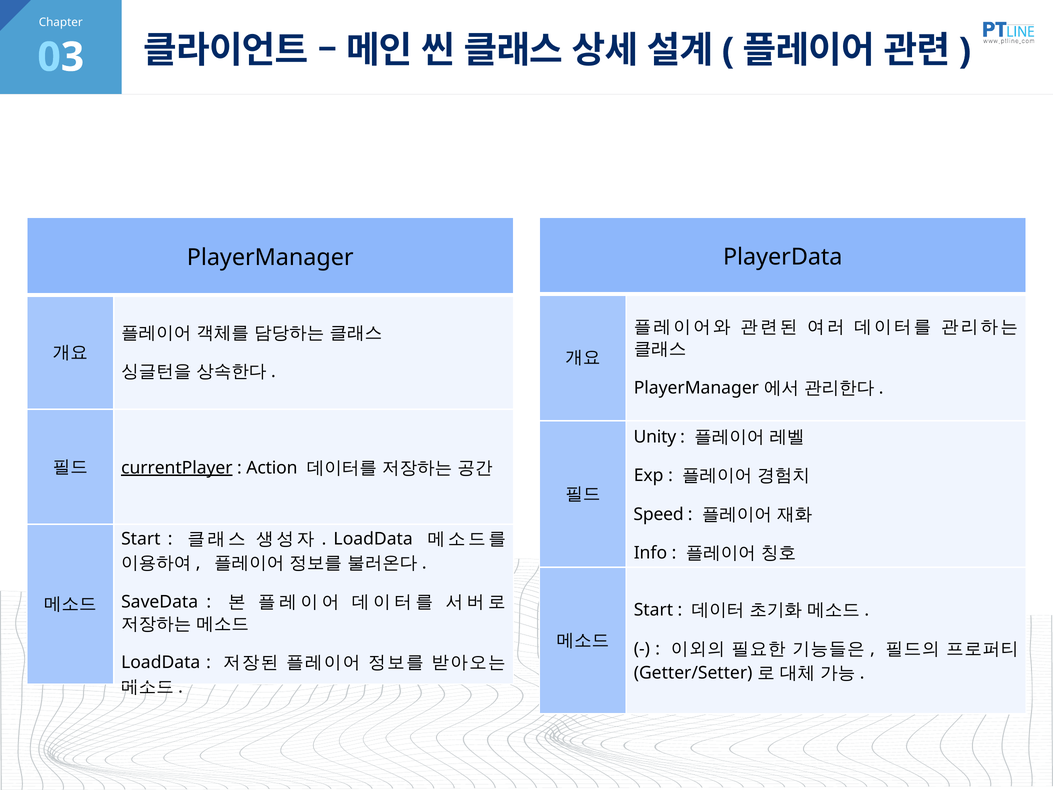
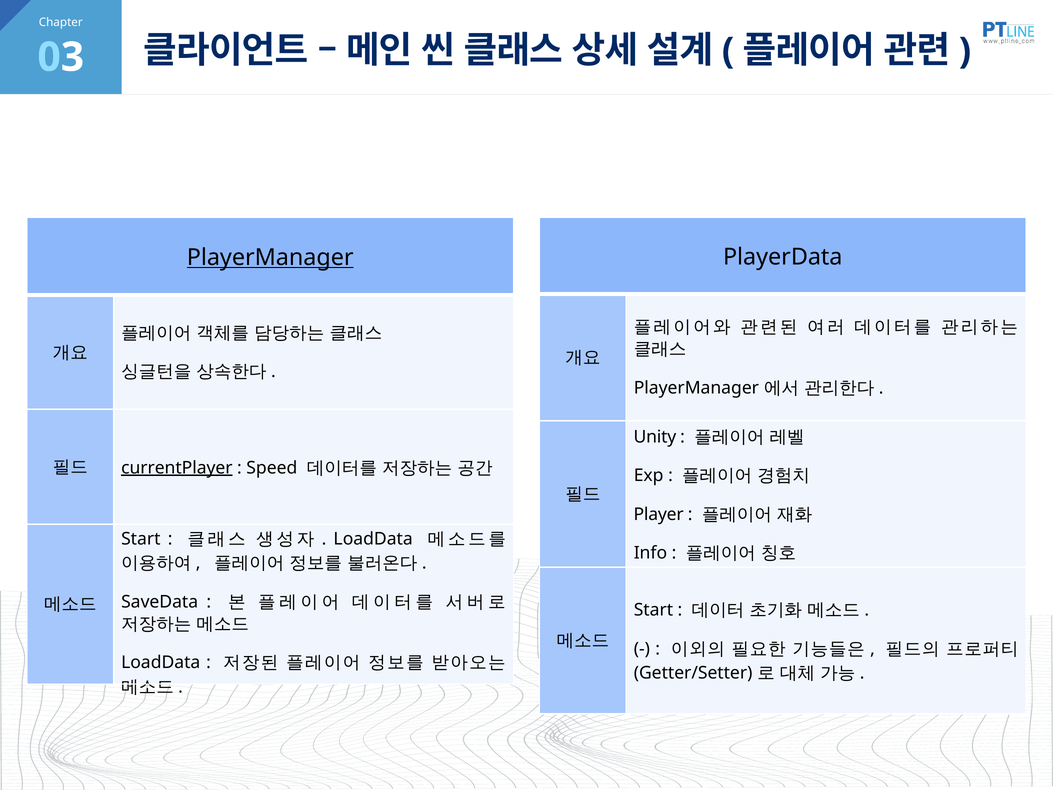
PlayerManager at (270, 257) underline: none -> present
Action: Action -> Speed
Speed: Speed -> Player
